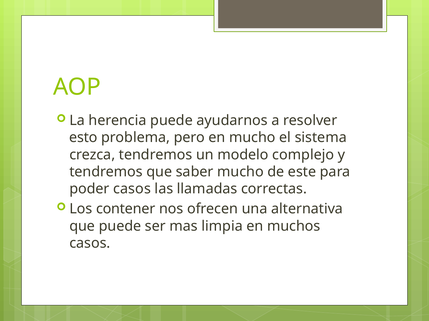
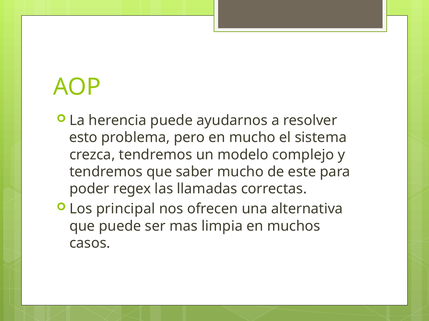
poder casos: casos -> regex
contener: contener -> principal
